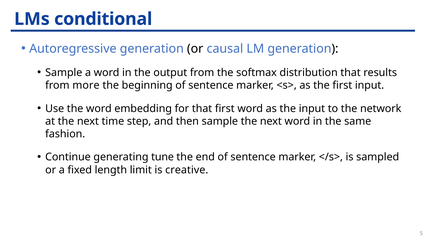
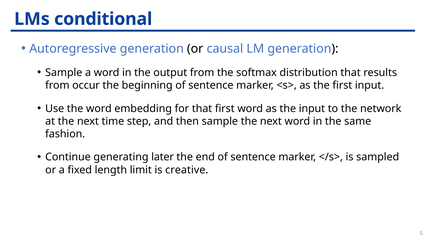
more: more -> occur
tune: tune -> later
